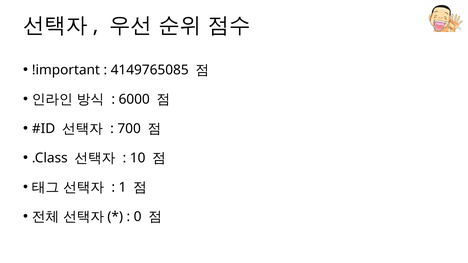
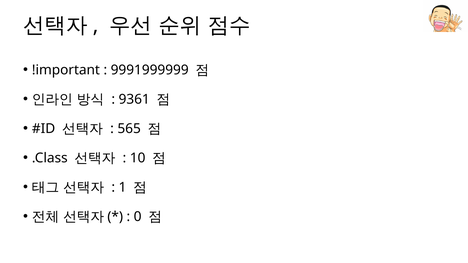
4149765085: 4149765085 -> 9991999999
6000: 6000 -> 9361
700: 700 -> 565
